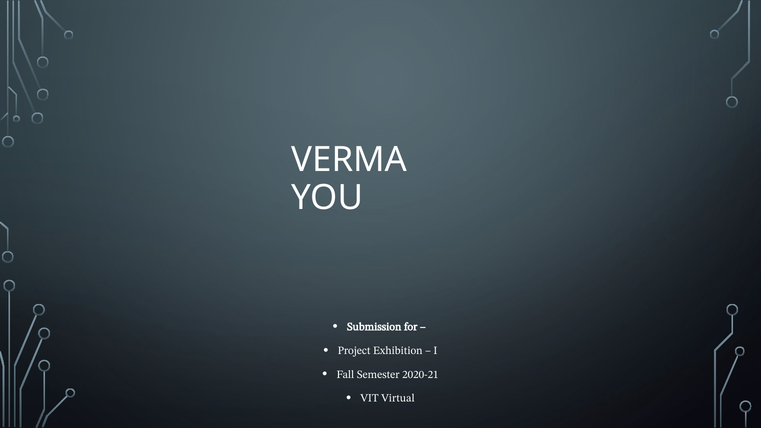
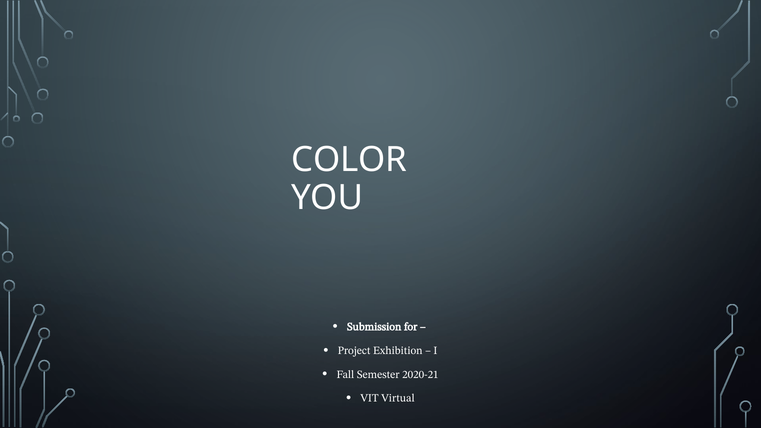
VERMA: VERMA -> COLOR
